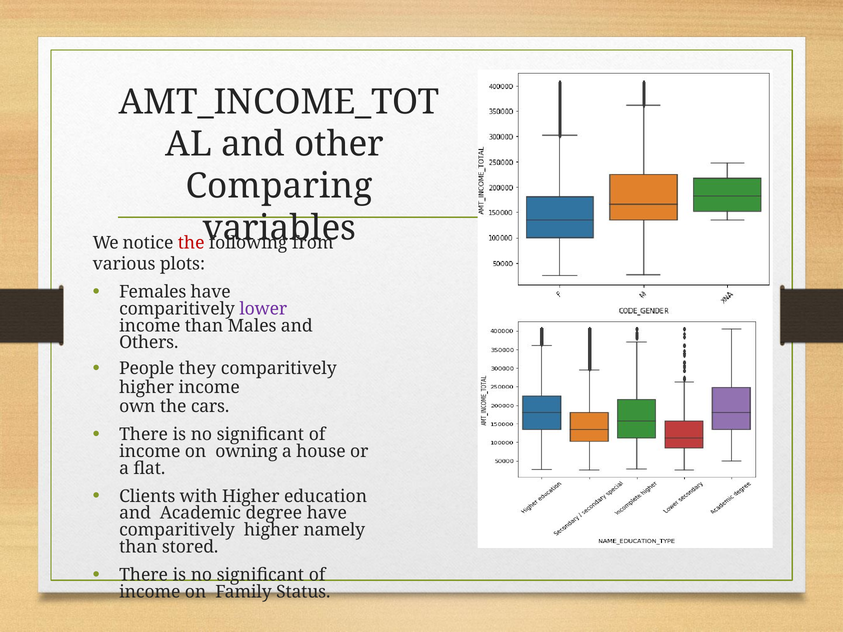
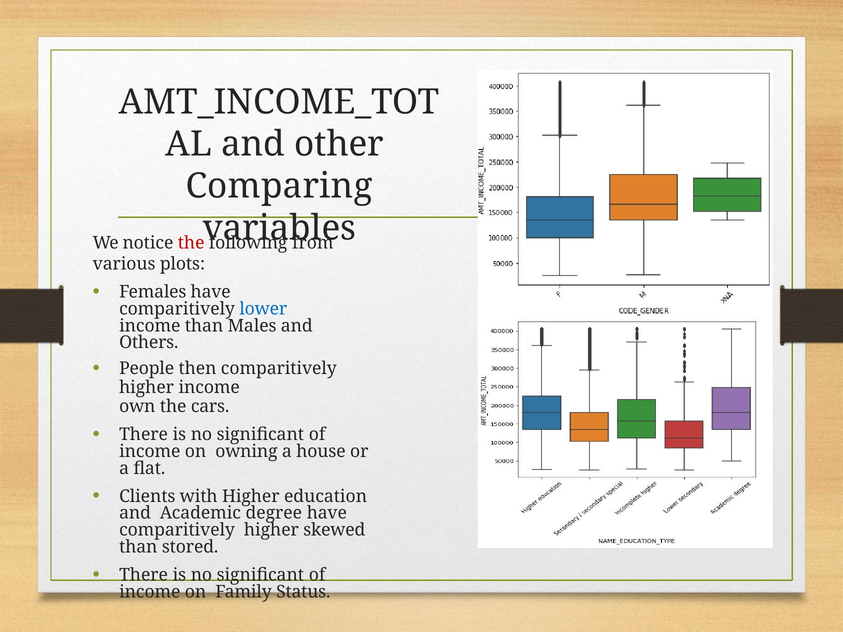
lower colour: purple -> blue
they: they -> then
namely: namely -> skewed
